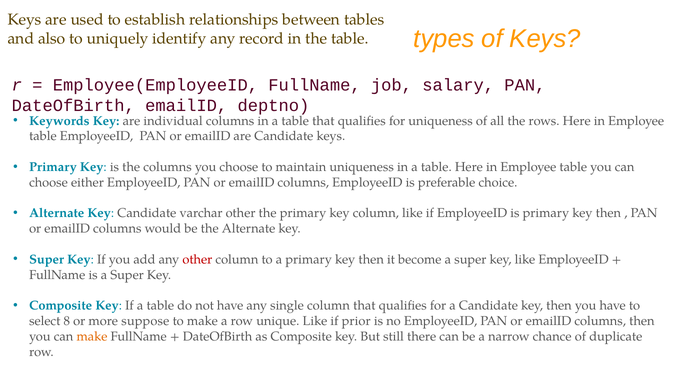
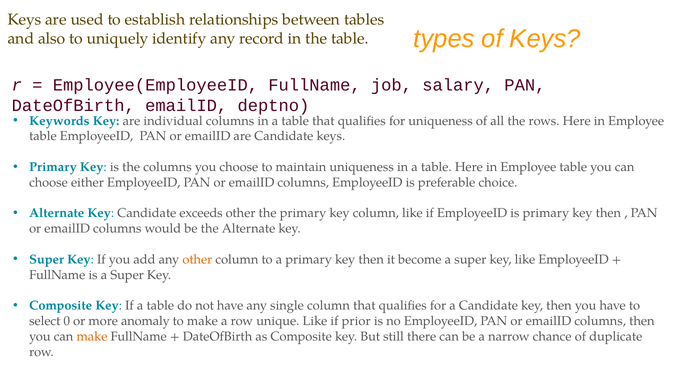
varchar: varchar -> exceeds
other at (197, 259) colour: red -> orange
8: 8 -> 0
suppose: suppose -> anomaly
